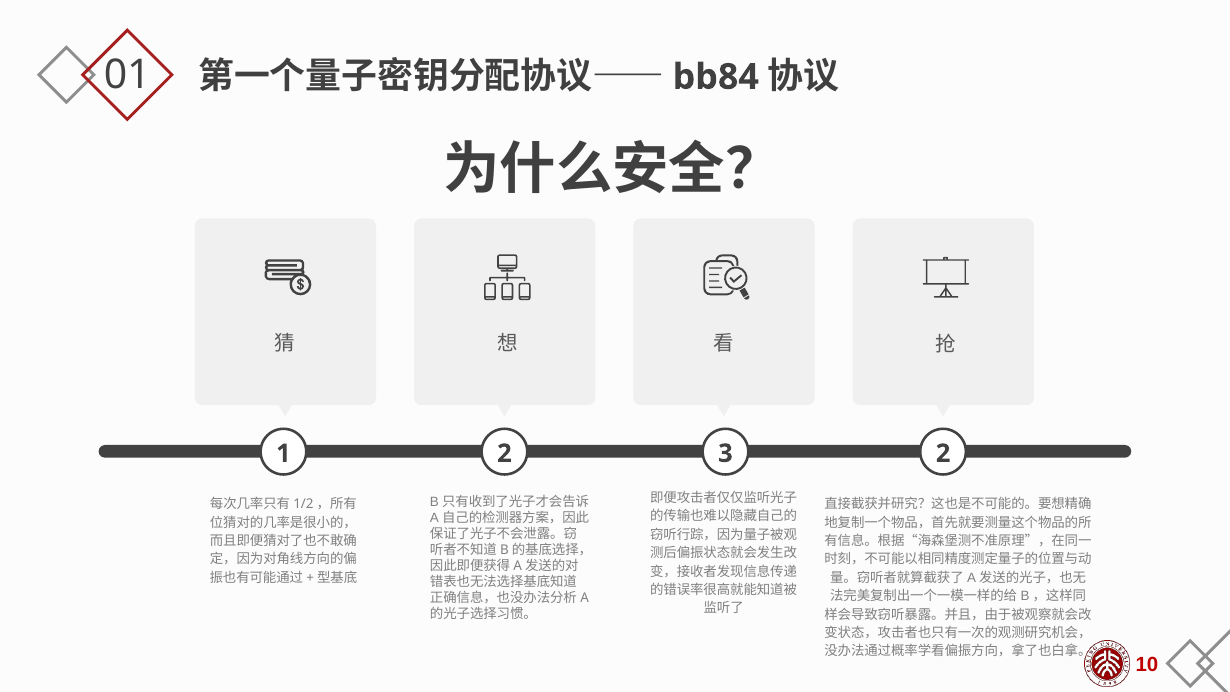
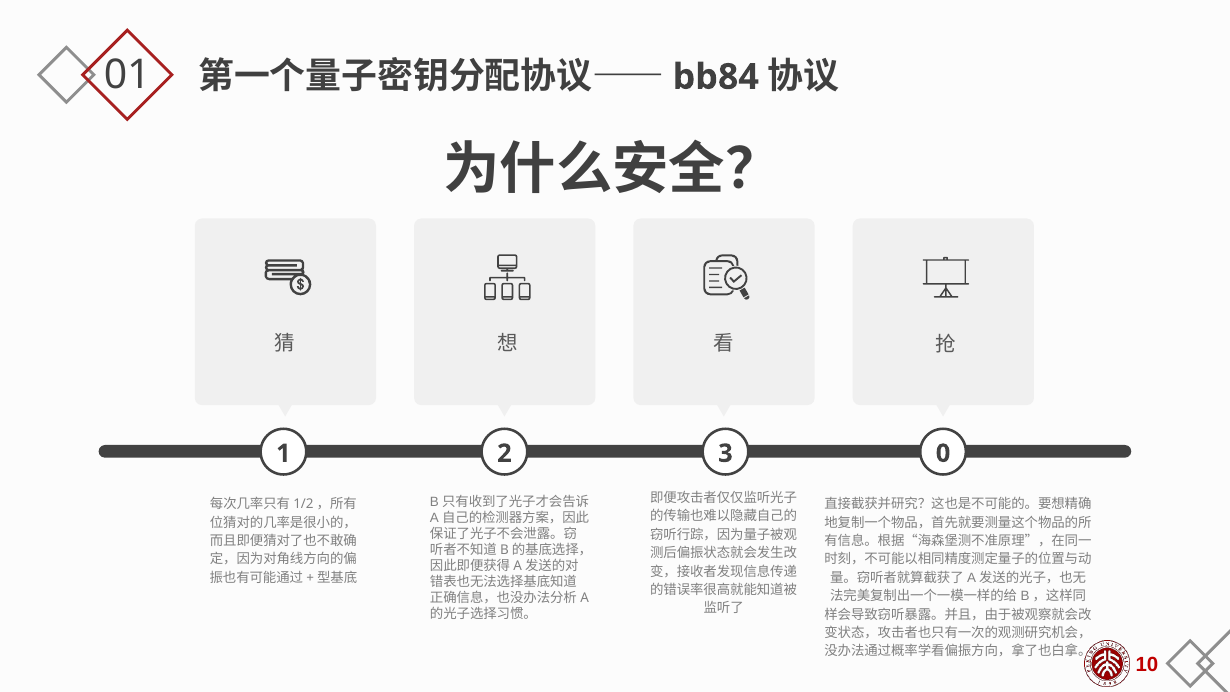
1 2: 2 -> 0
